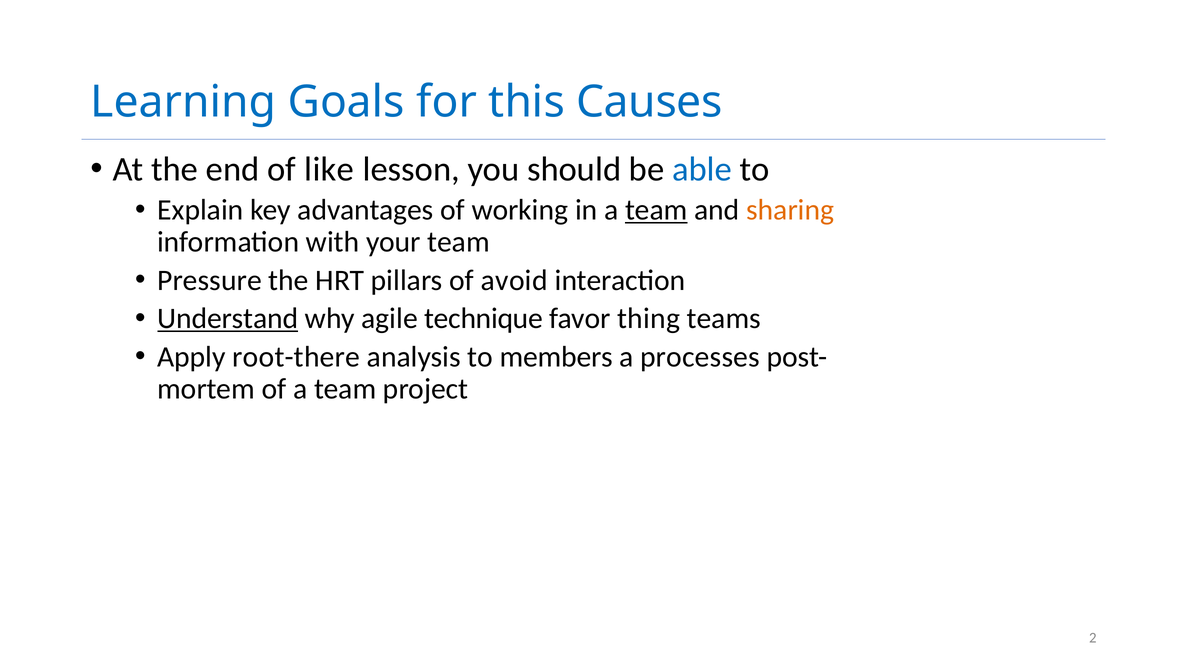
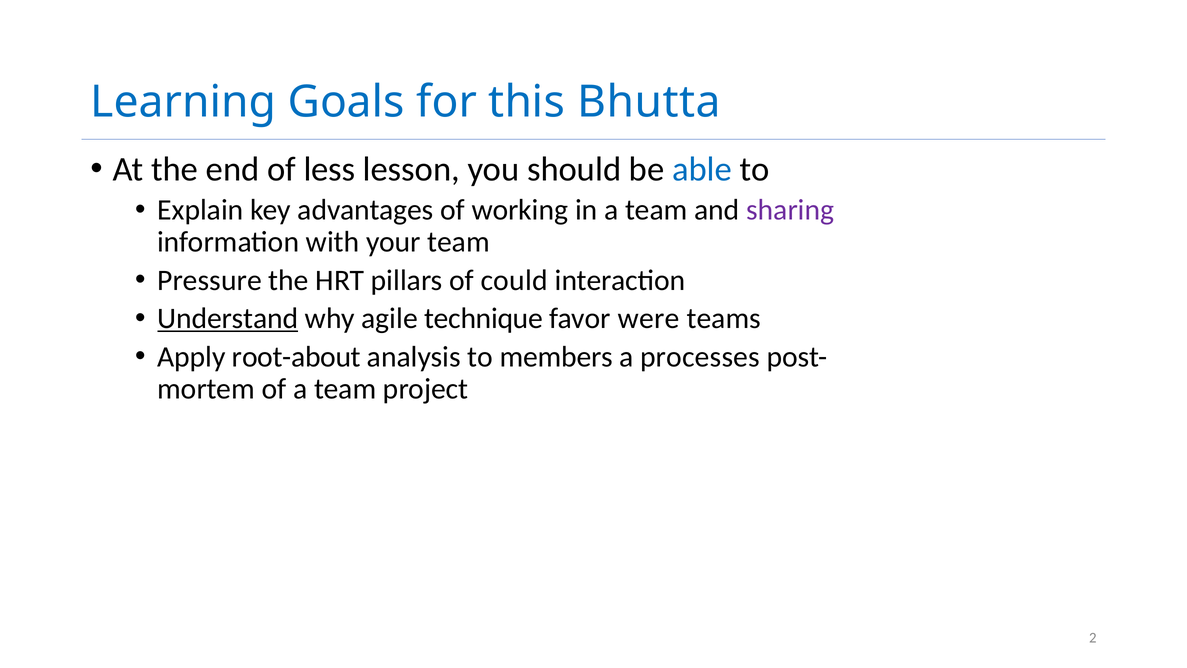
Causes: Causes -> Bhutta
like: like -> less
team at (656, 210) underline: present -> none
sharing colour: orange -> purple
avoid: avoid -> could
thing: thing -> were
root-there: root-there -> root-about
